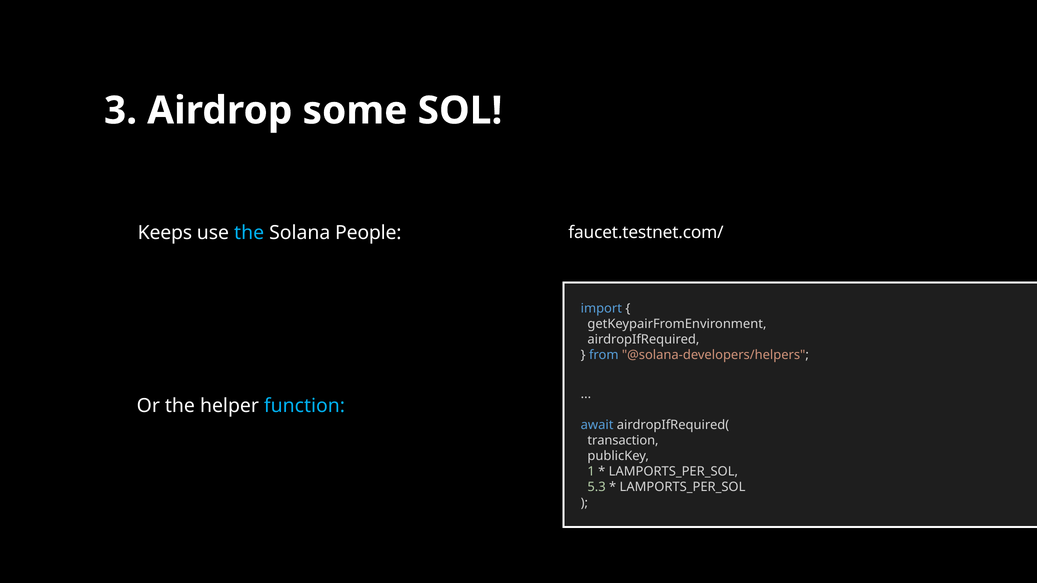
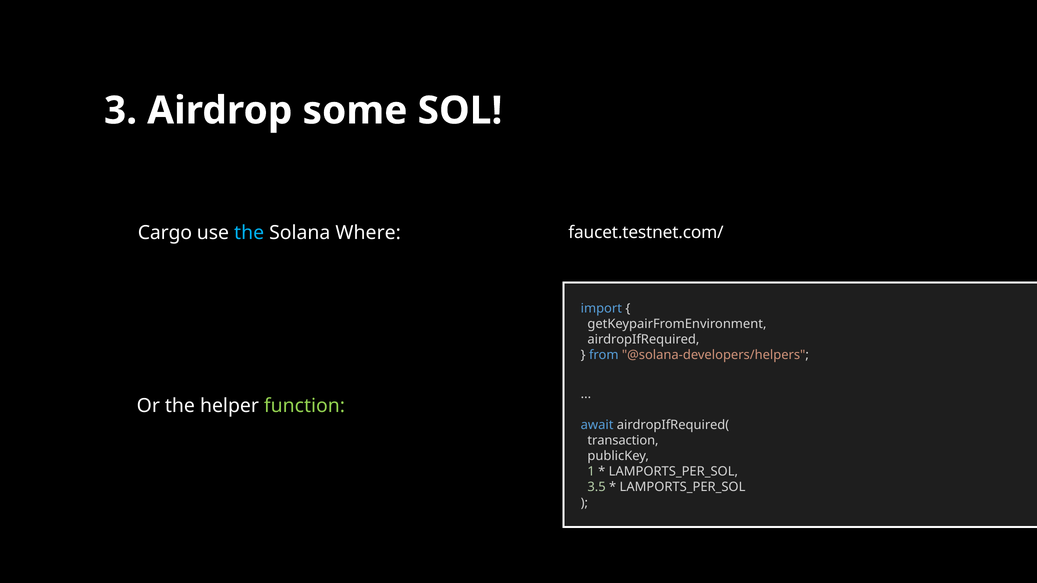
Keeps: Keeps -> Cargo
People: People -> Where
function colour: light blue -> light green
5.3: 5.3 -> 3.5
